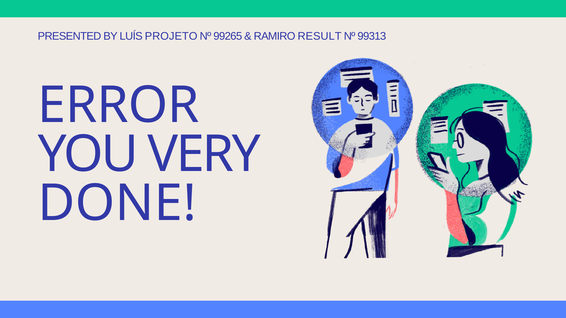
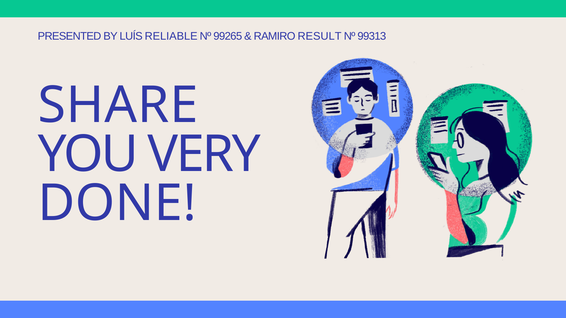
PROJETO: PROJETO -> RELIABLE
ERROR: ERROR -> SHARE
